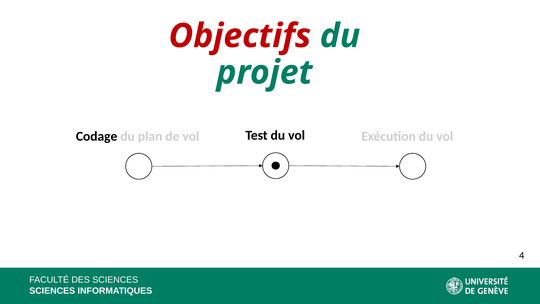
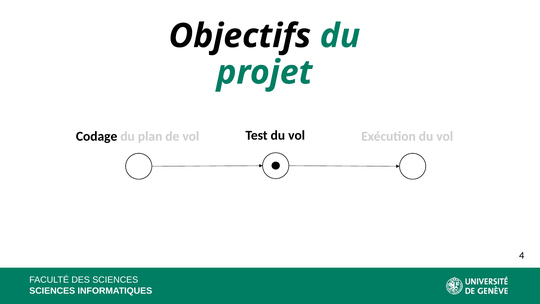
Objectifs colour: red -> black
